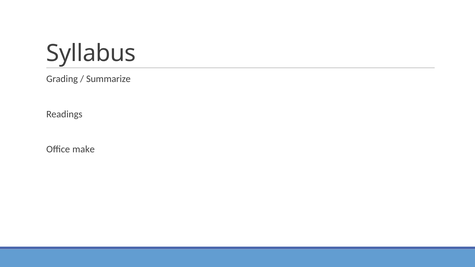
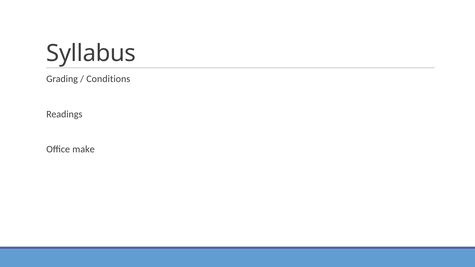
Summarize: Summarize -> Conditions
